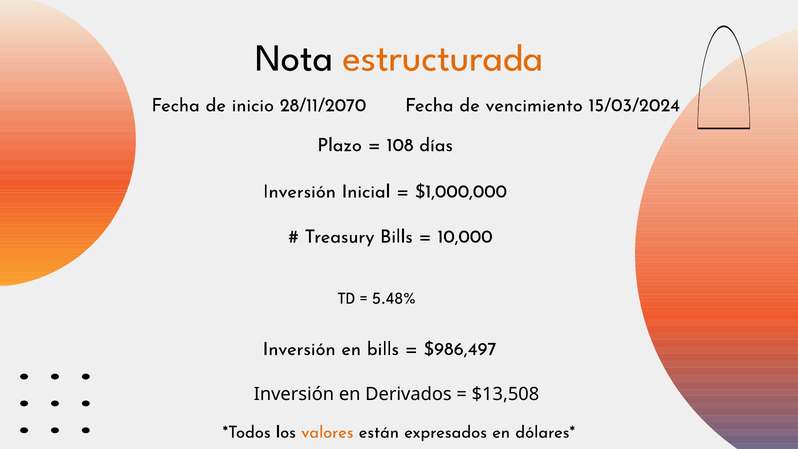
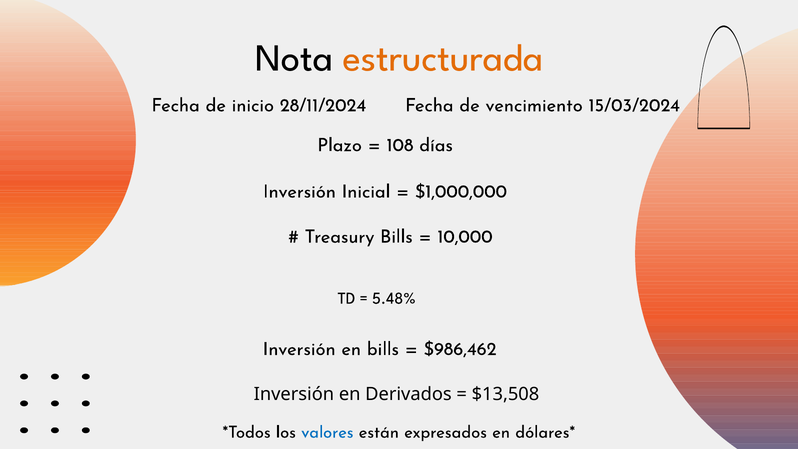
28/11/2070: 28/11/2070 -> 28/11/2024
$986,497: $986,497 -> $986,462
valores colour: orange -> blue
